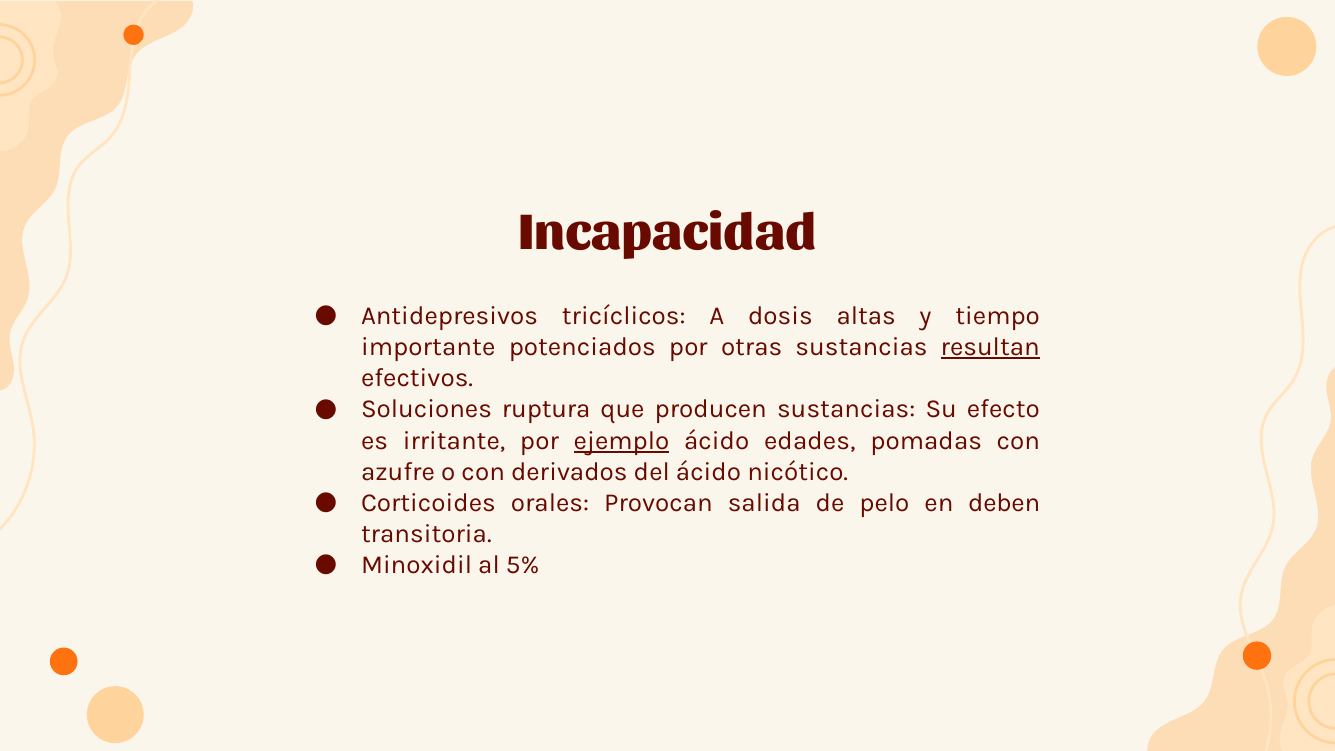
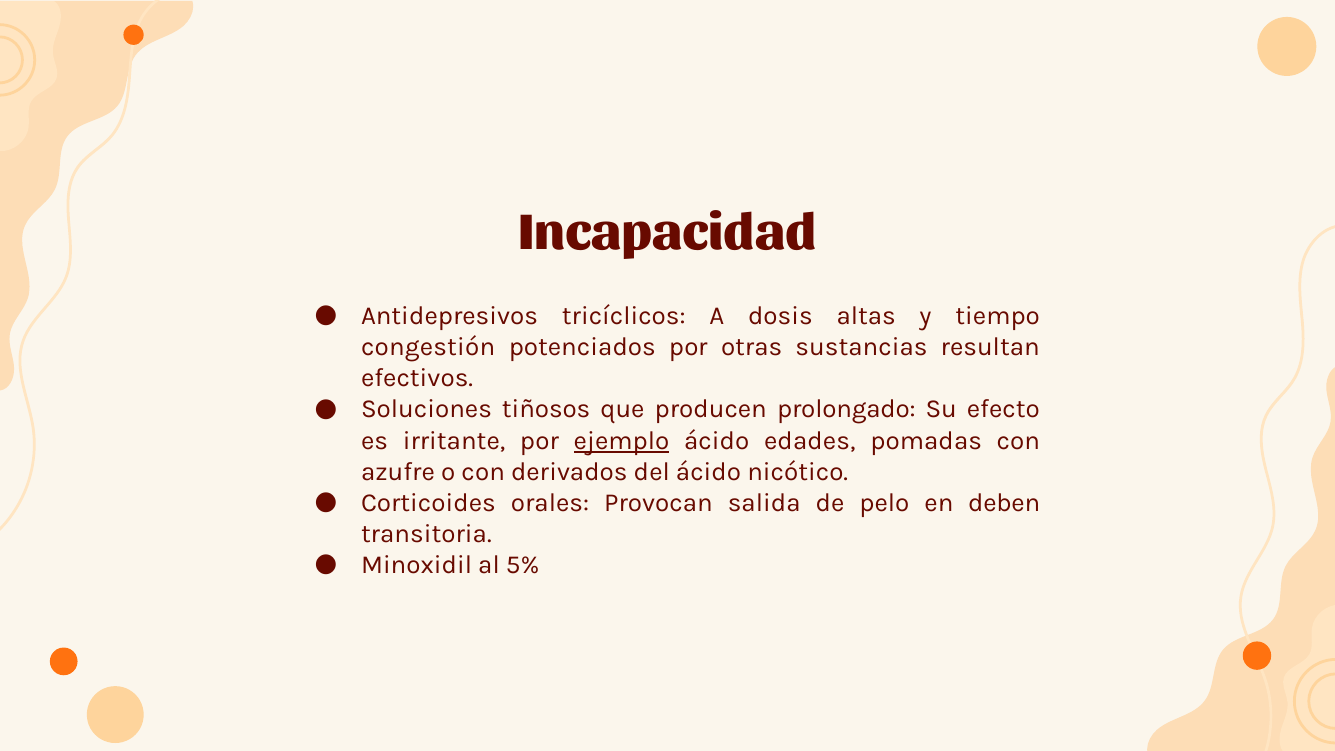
importante: importante -> congestión
resultan underline: present -> none
ruptura: ruptura -> tiñosos
producen sustancias: sustancias -> prolongado
